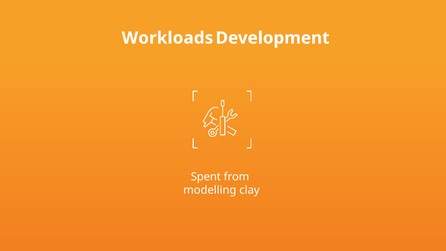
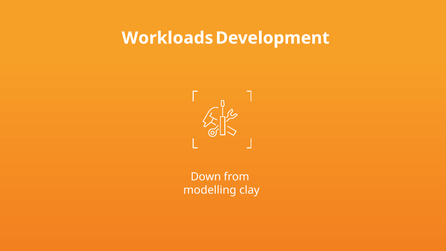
Spent: Spent -> Down
